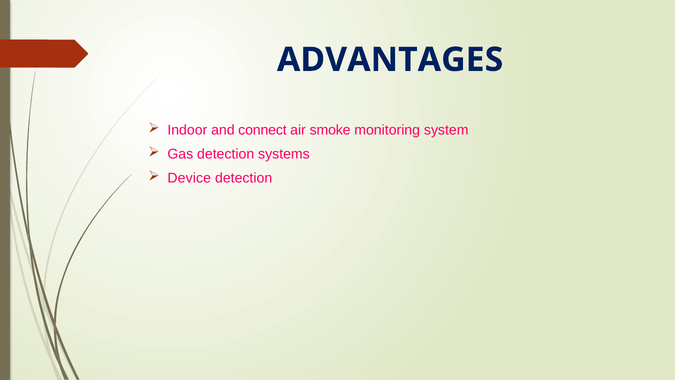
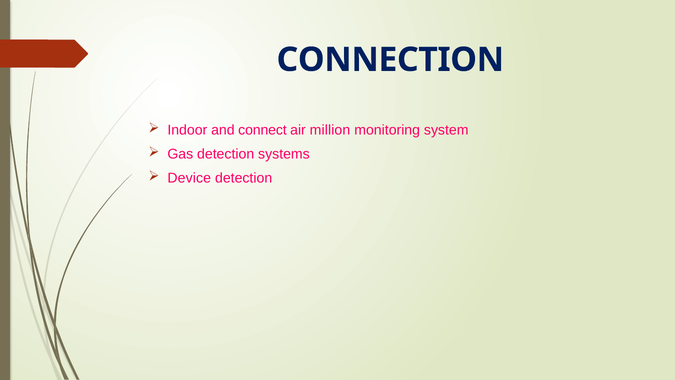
ADVANTAGES: ADVANTAGES -> CONNECTION
smoke: smoke -> million
